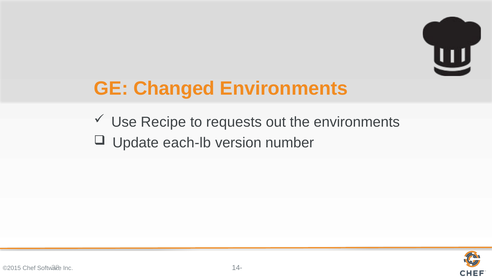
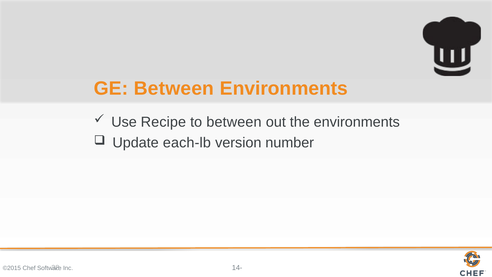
GE Changed: Changed -> Between
to requests: requests -> between
